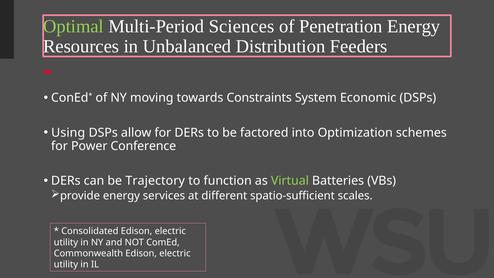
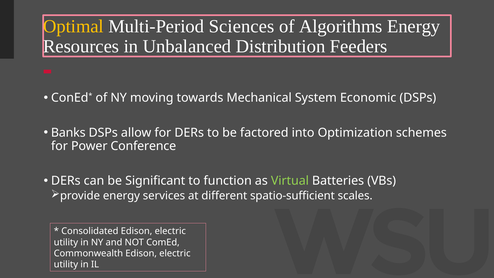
Optimal colour: light green -> yellow
Penetration: Penetration -> Algorithms
Constraints: Constraints -> Mechanical
Using: Using -> Banks
Trajectory: Trajectory -> Significant
